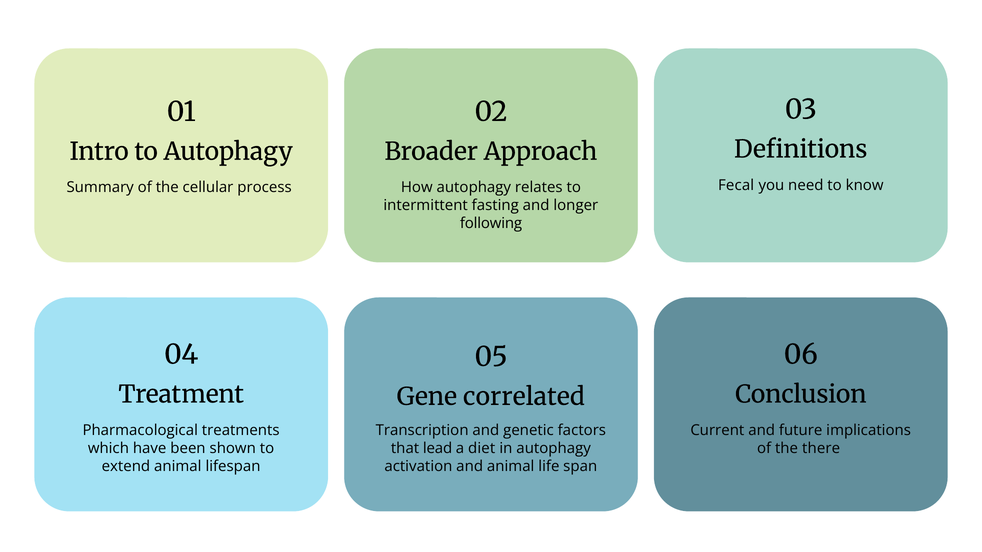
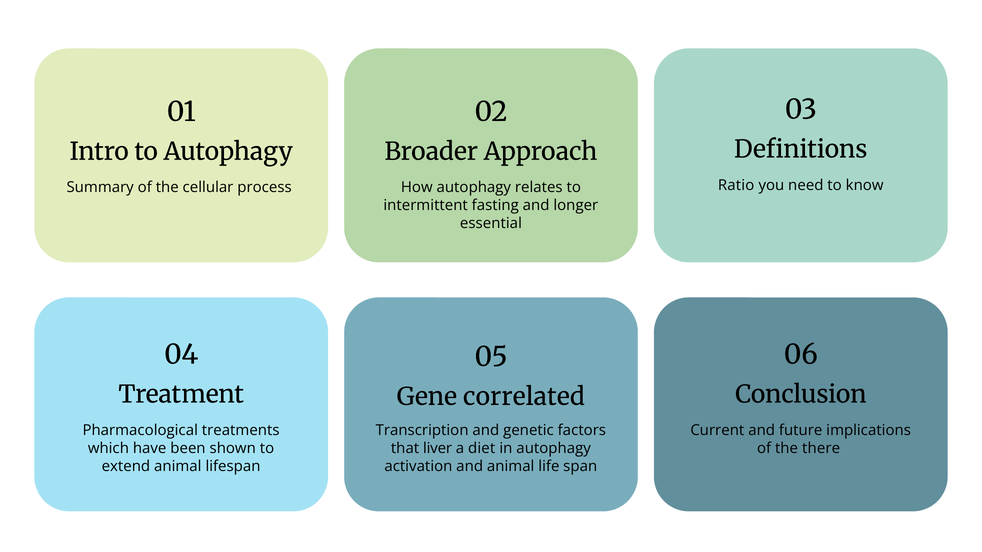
Fecal: Fecal -> Ratio
following: following -> essential
lead: lead -> liver
